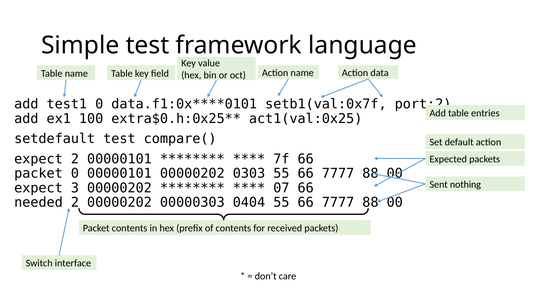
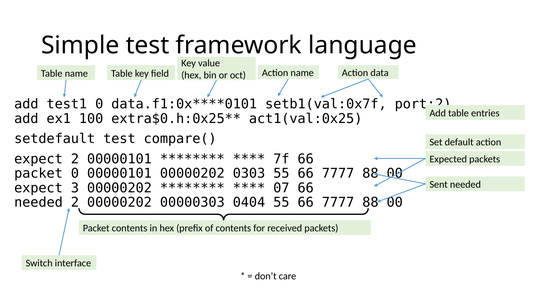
Sent nothing: nothing -> needed
